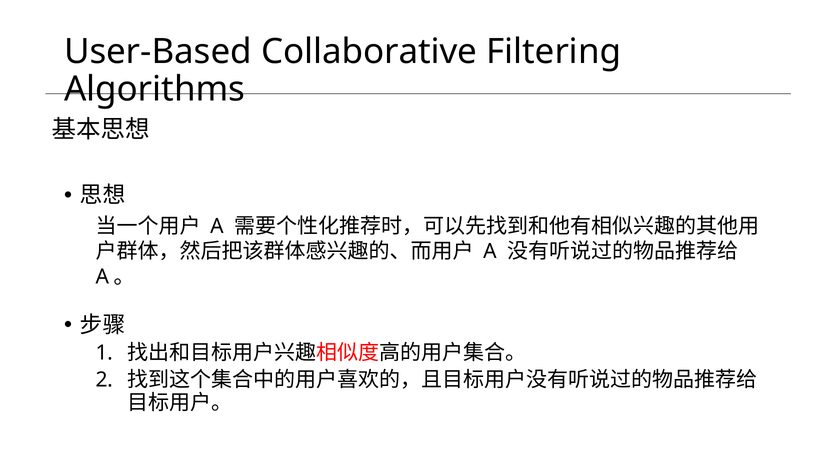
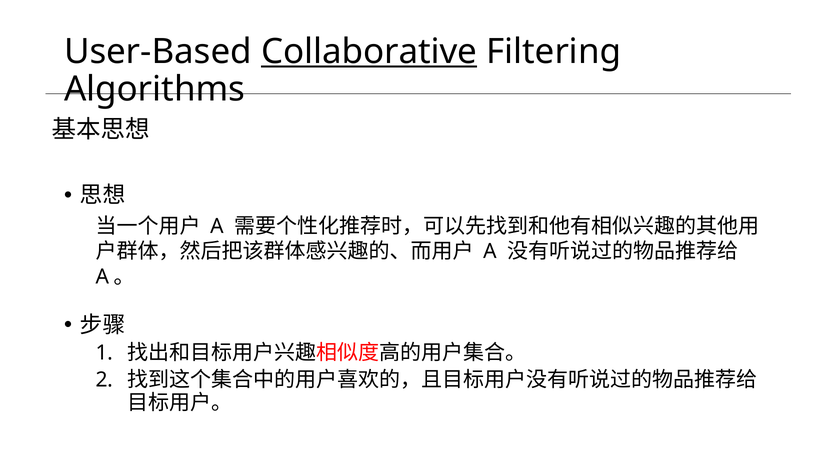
Collaborative underline: none -> present
